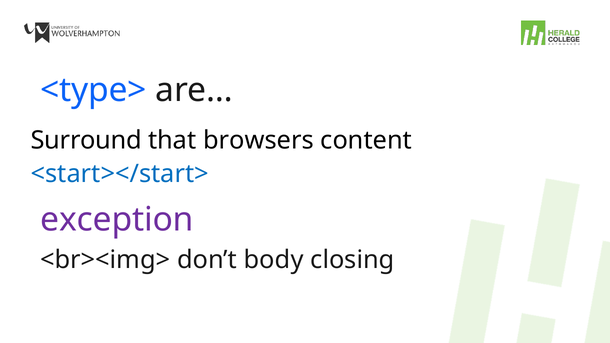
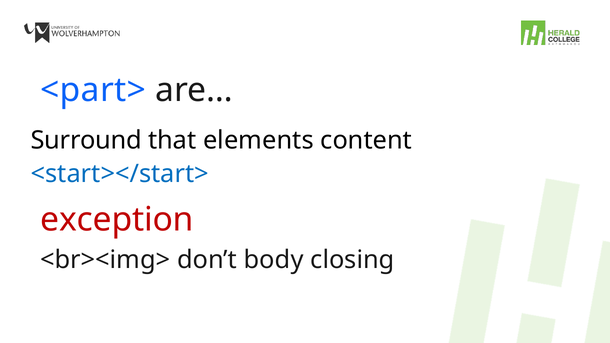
<type>: <type> -> <part>
browsers: browsers -> elements
exception colour: purple -> red
